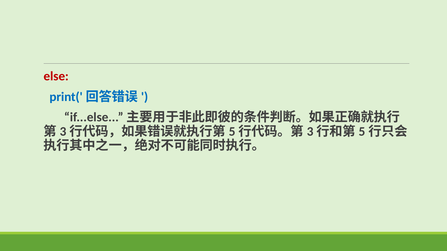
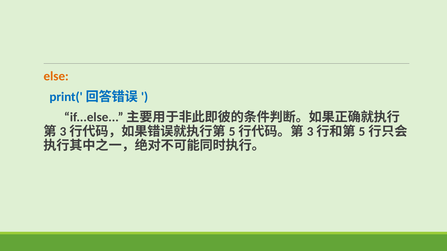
else colour: red -> orange
